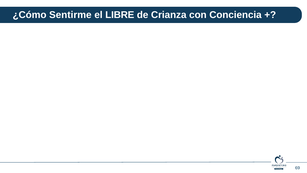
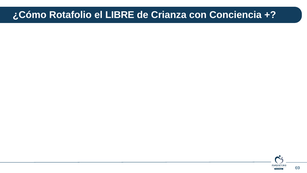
Sentirme: Sentirme -> Rotafolio
